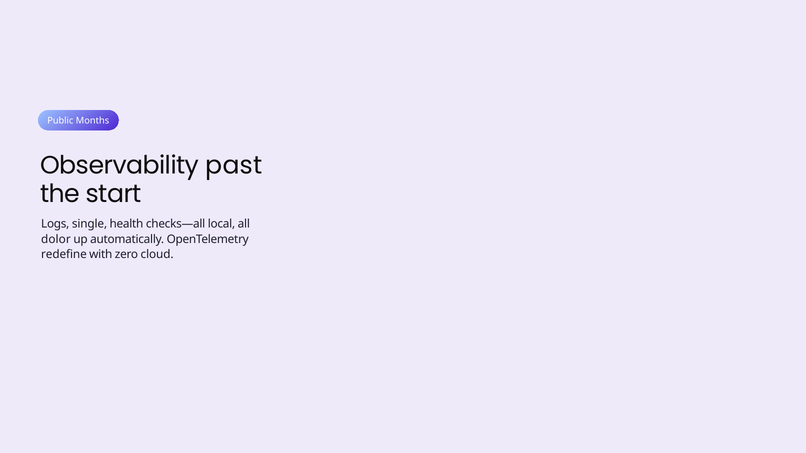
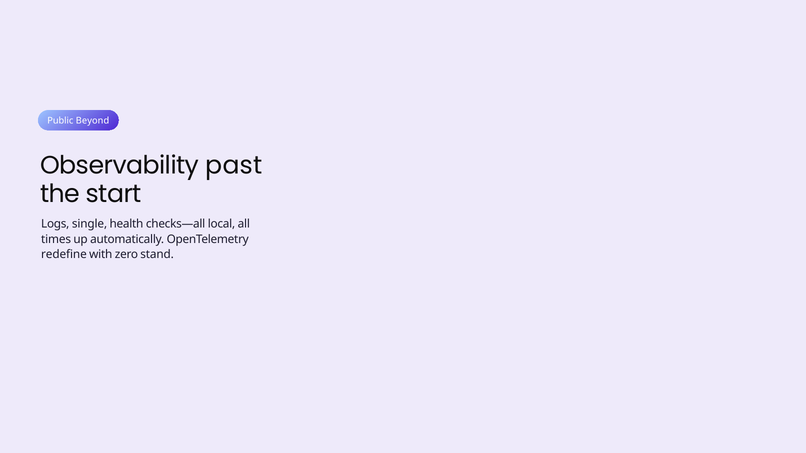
Months: Months -> Beyond
dolor: dolor -> times
cloud: cloud -> stand
